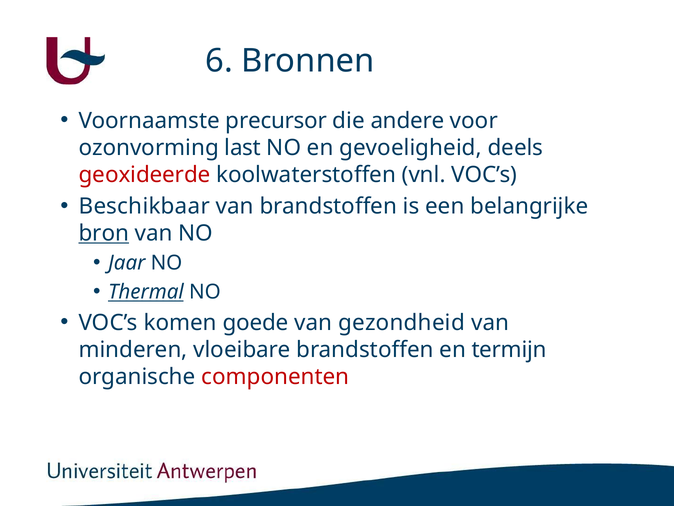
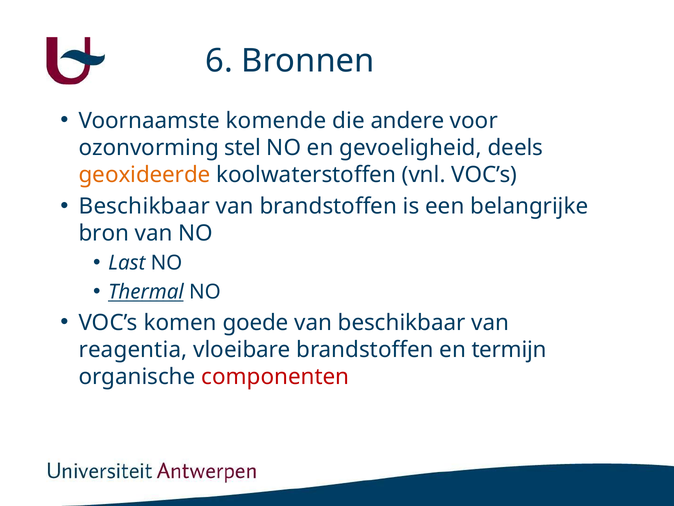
precursor: precursor -> komende
last: last -> stel
geoxideerde colour: red -> orange
bron underline: present -> none
Jaar: Jaar -> Last
van gezondheid: gezondheid -> beschikbaar
minderen: minderen -> reagentia
